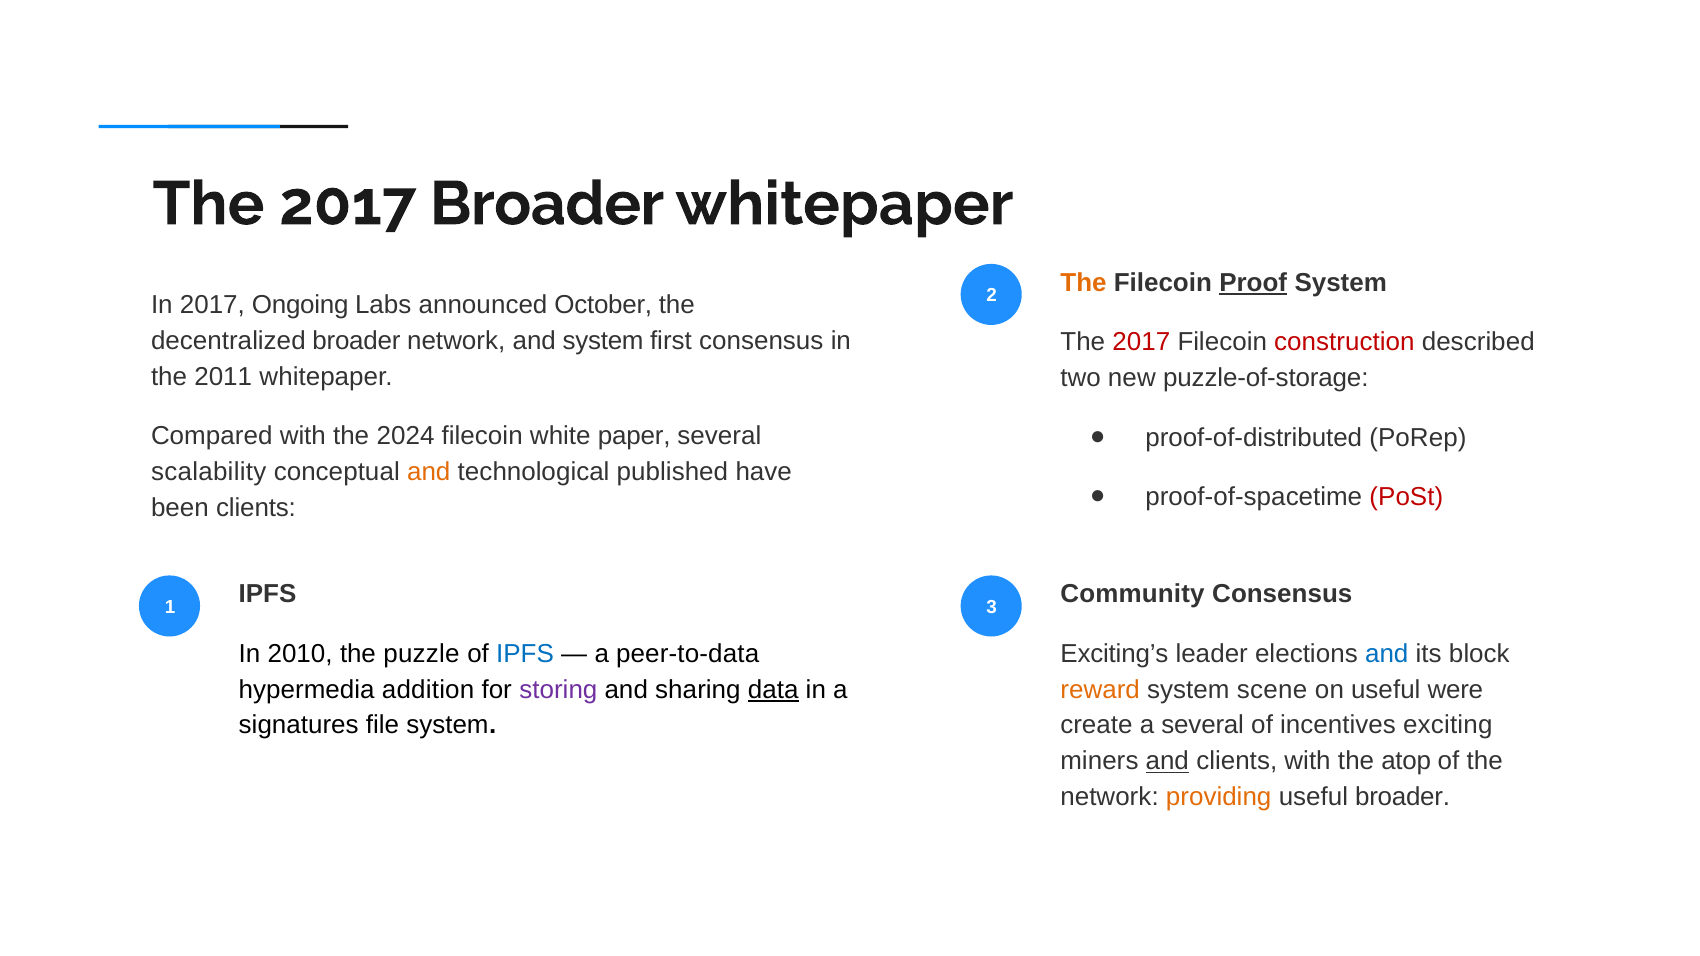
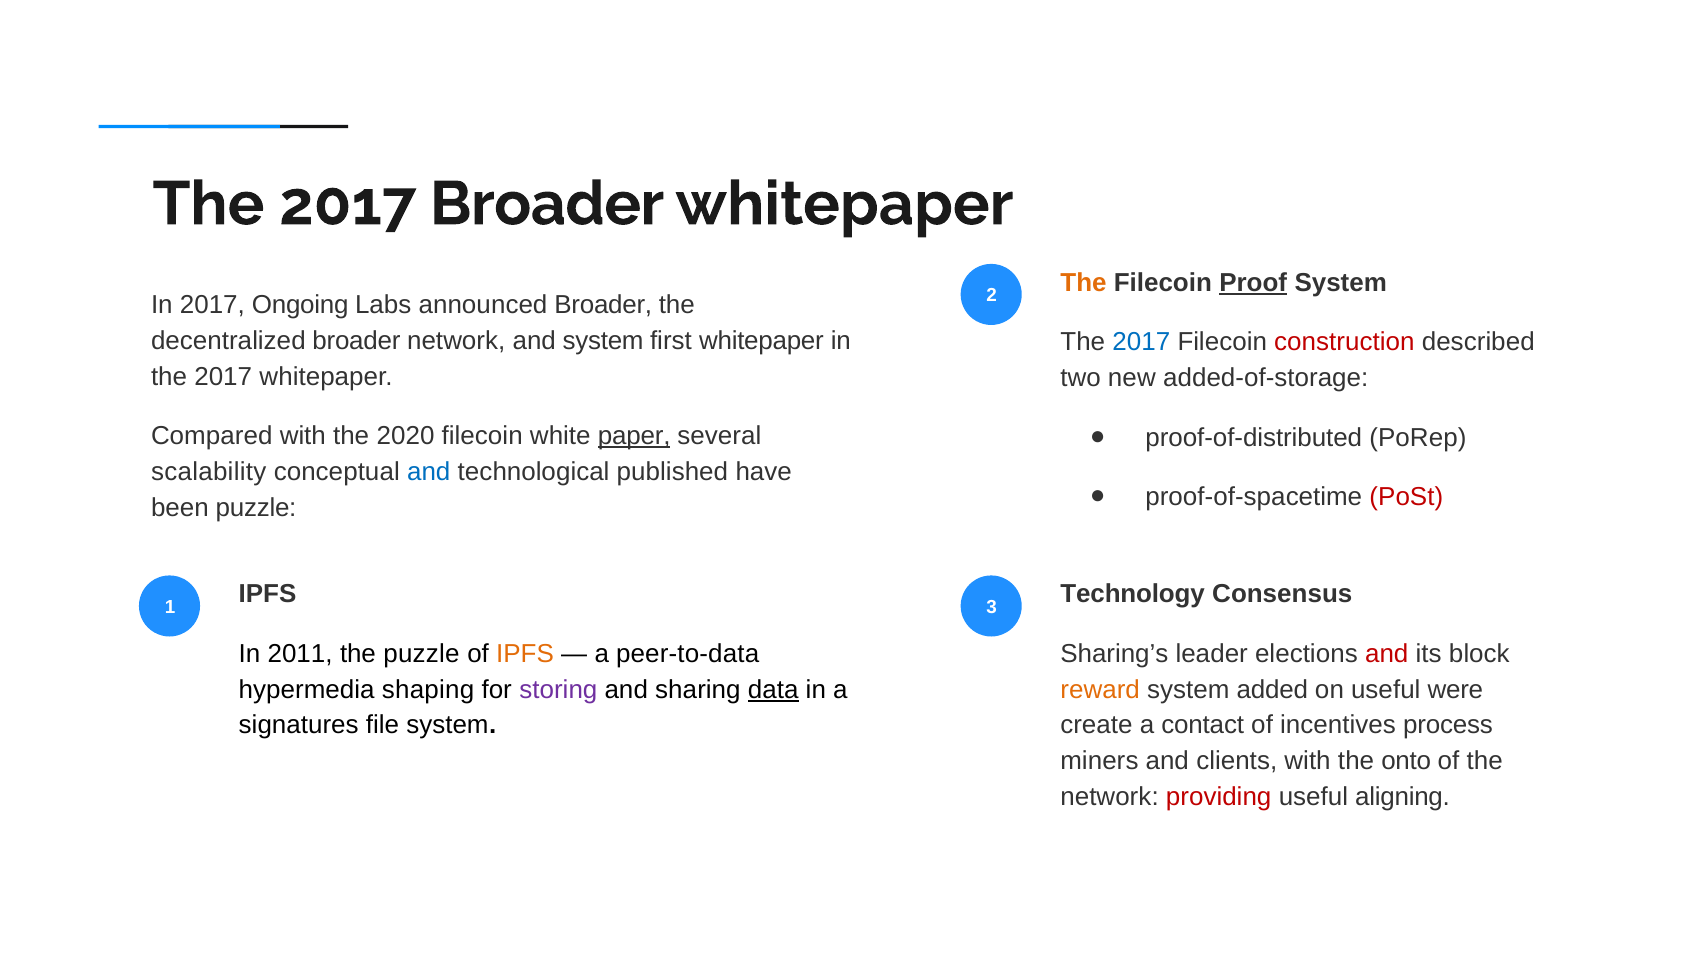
announced October: October -> Broader
first consensus: consensus -> whitepaper
2017 at (1141, 342) colour: red -> blue
2011 at (223, 377): 2011 -> 2017
puzzle-of-storage: puzzle-of-storage -> added-of-storage
2024: 2024 -> 2020
paper underline: none -> present
and at (429, 472) colour: orange -> blue
been clients: clients -> puzzle
Community: Community -> Technology
2010: 2010 -> 2011
IPFS at (525, 654) colour: blue -> orange
Exciting’s: Exciting’s -> Sharing’s
and at (1387, 654) colour: blue -> red
addition: addition -> shaping
scene: scene -> added
a several: several -> contact
exciting: exciting -> process
and at (1167, 761) underline: present -> none
atop: atop -> onto
providing colour: orange -> red
useful broader: broader -> aligning
